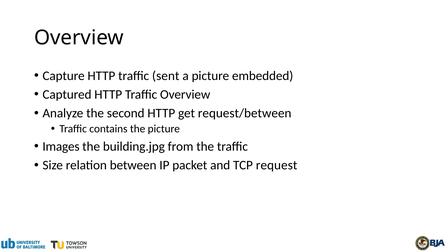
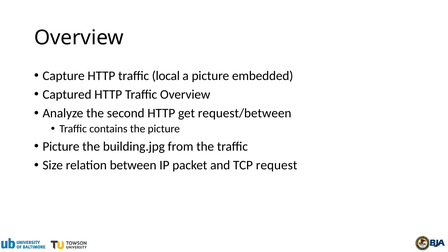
sent: sent -> local
Images at (61, 147): Images -> Picture
